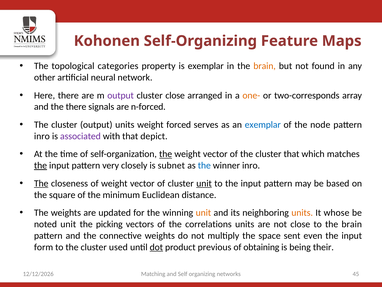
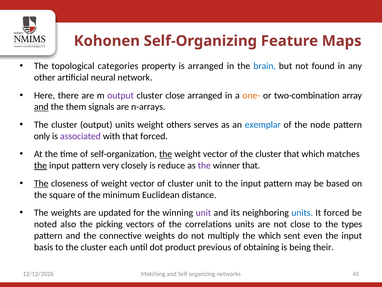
is exemplar: exemplar -> arranged
brain at (265, 66) colour: orange -> blue
two-corresponds: two-corresponds -> two-combination
and at (41, 107) underline: none -> present
the there: there -> them
n-forced: n-forced -> n-arrays
forced: forced -> others
inro at (42, 136): inro -> only
that depict: depict -> forced
subnet: subnet -> reduce
the at (204, 165) colour: blue -> purple
winner inro: inro -> that
unit at (204, 183) underline: present -> none
unit at (203, 212) colour: orange -> purple
units at (302, 212) colour: orange -> blue
It whose: whose -> forced
noted unit: unit -> also
to the brain: brain -> types
the space: space -> which
form: form -> basis
used: used -> each
dot underline: present -> none
